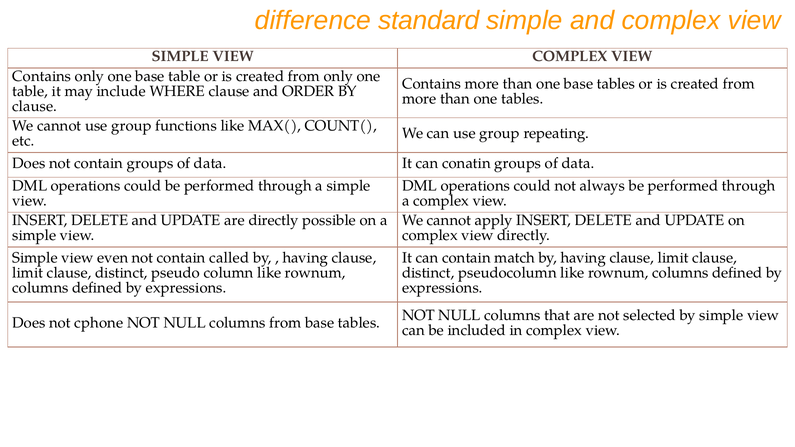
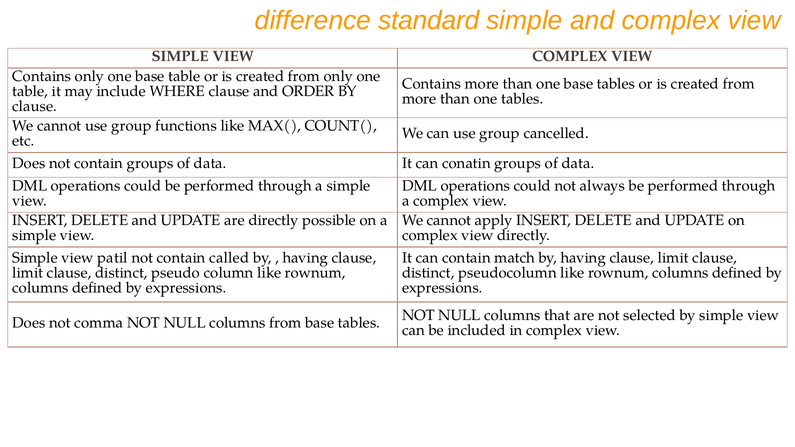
repeating: repeating -> cancelled
even: even -> patil
cphone: cphone -> comma
